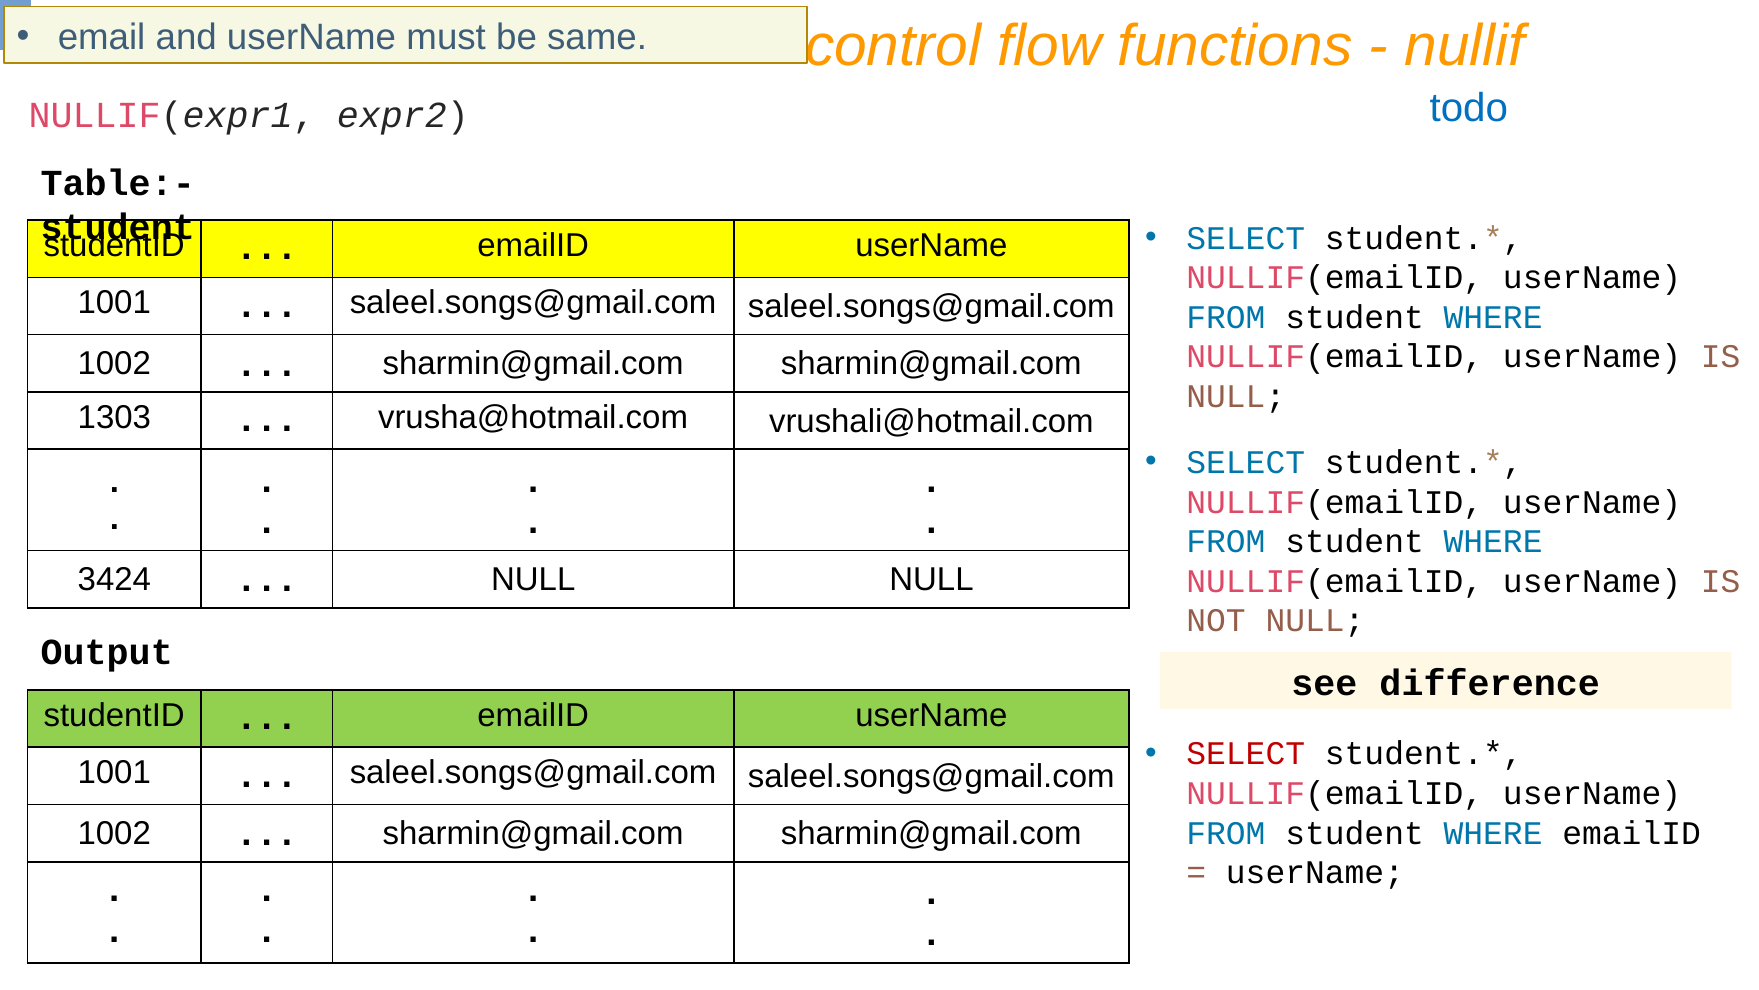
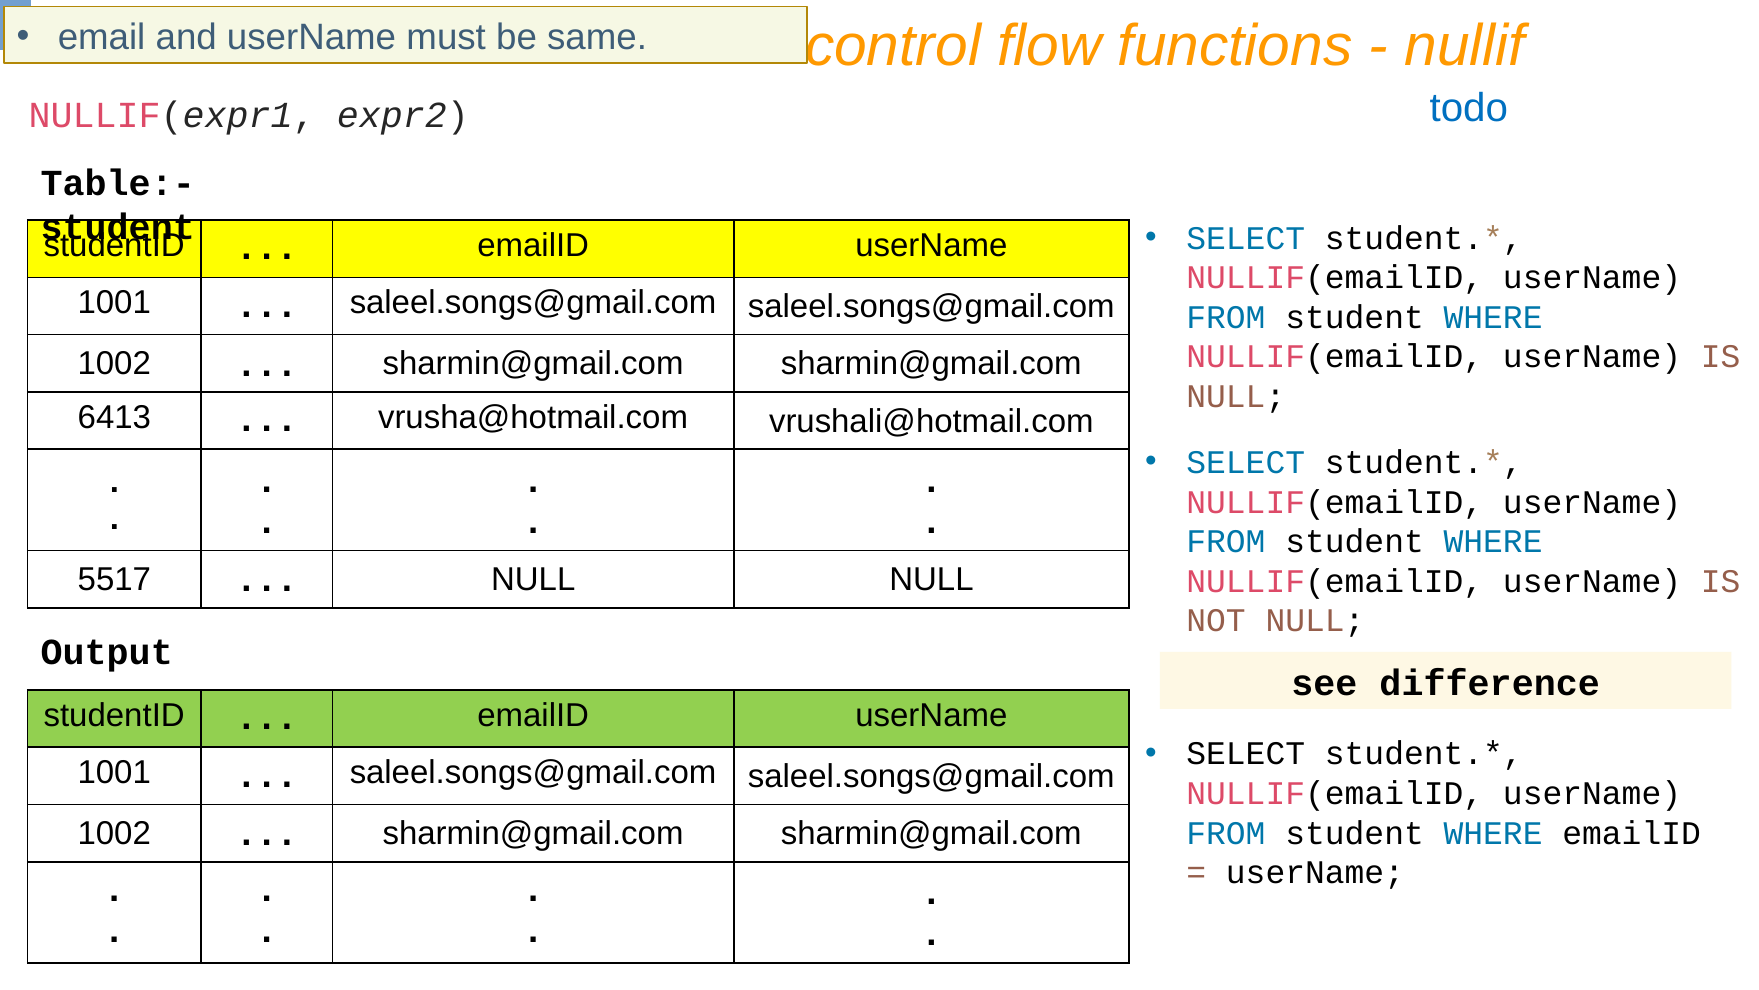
1303: 1303 -> 6413
3424: 3424 -> 5517
SELECT at (1246, 754) colour: red -> black
